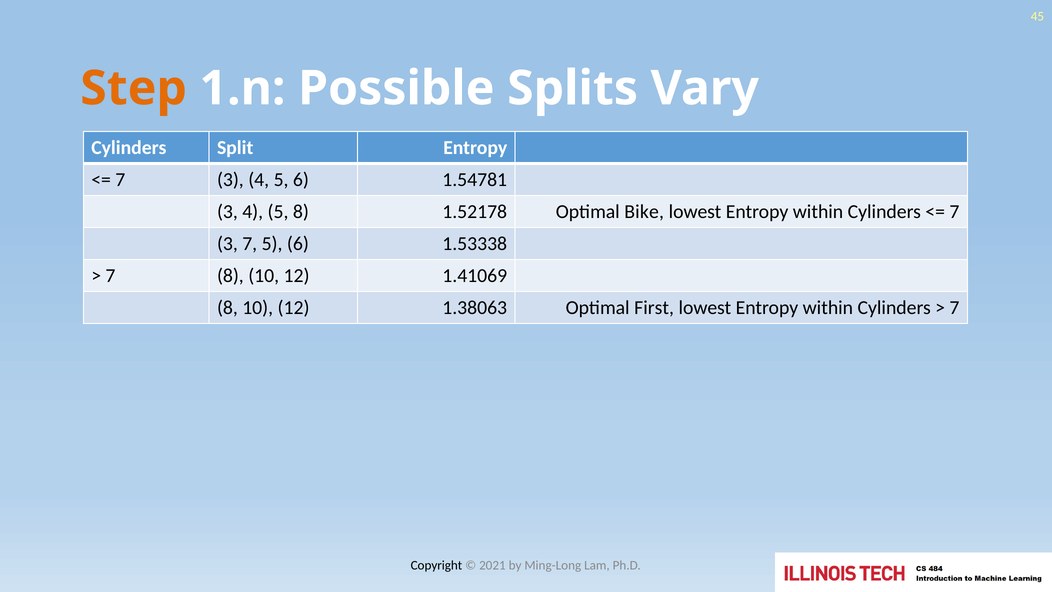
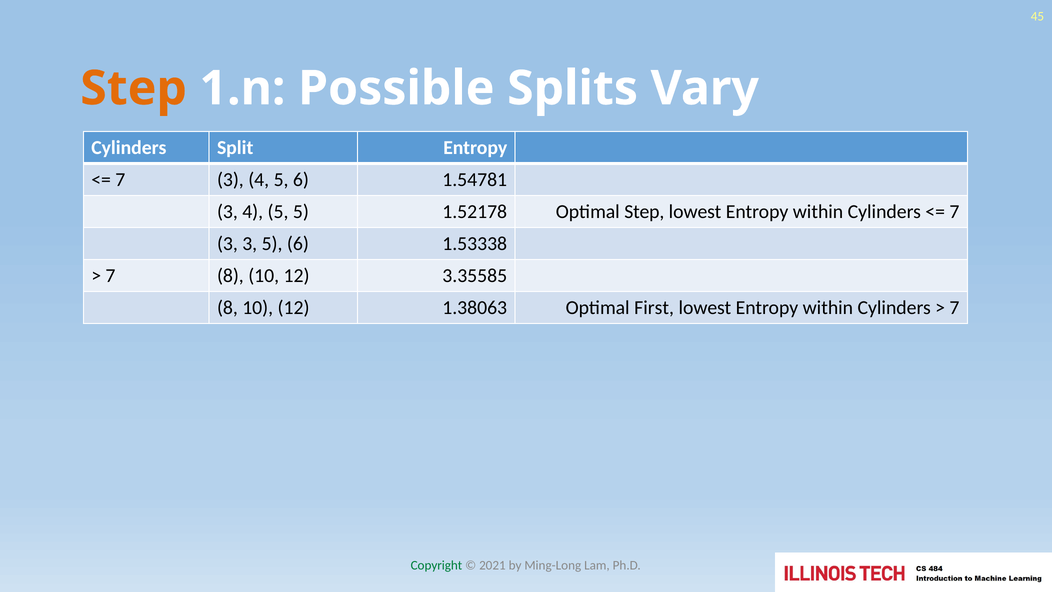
5 8: 8 -> 5
Optimal Bike: Bike -> Step
3 7: 7 -> 3
1.41069: 1.41069 -> 3.35585
Copyright colour: black -> green
